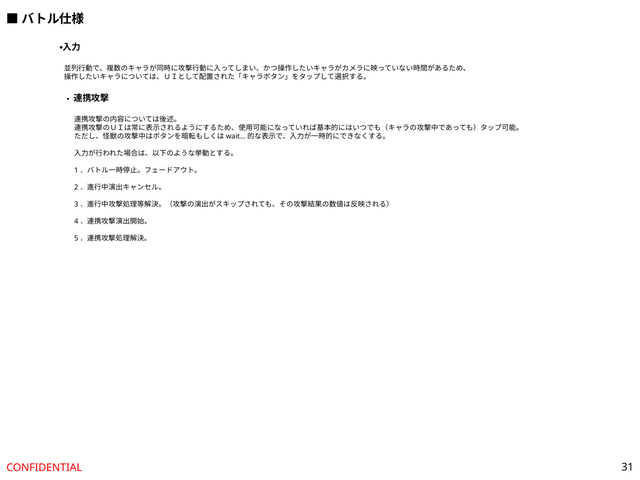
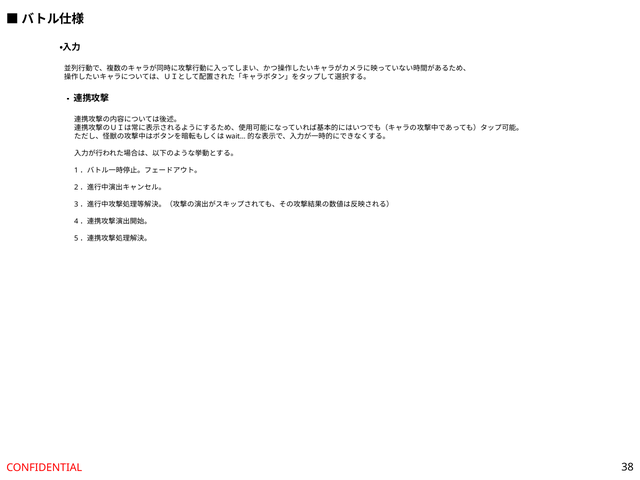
31: 31 -> 38
